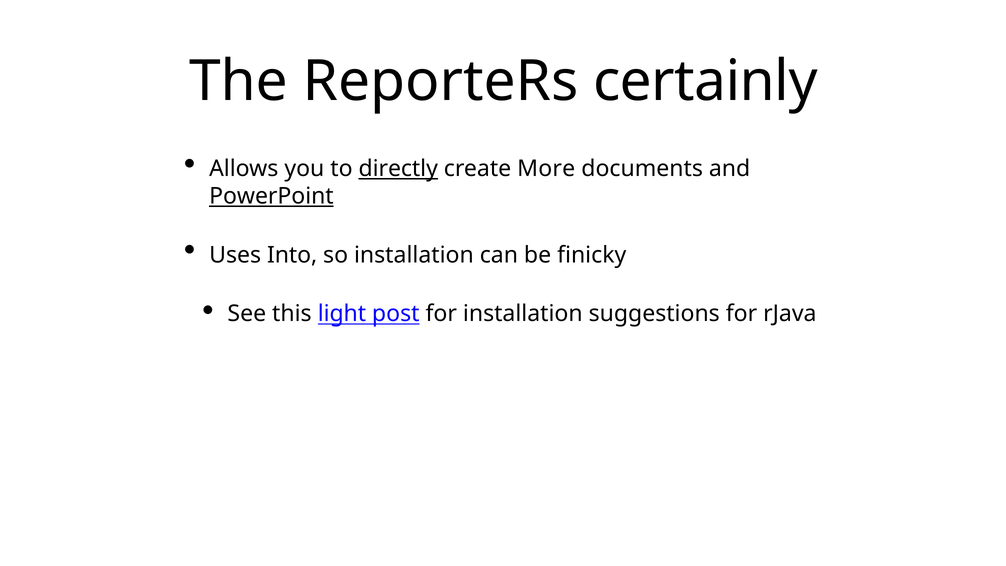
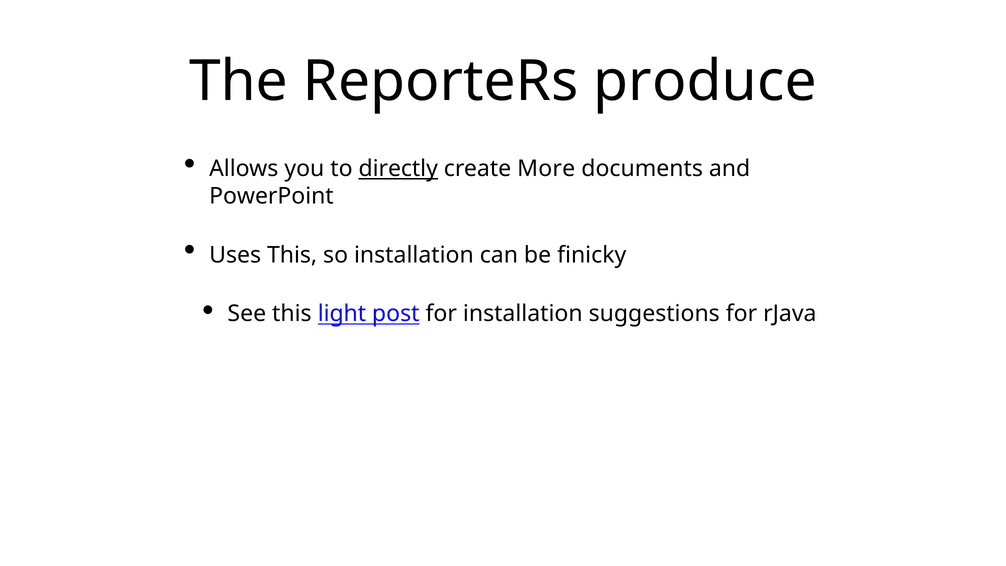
certainly: certainly -> produce
PowerPoint underline: present -> none
Uses Into: Into -> This
